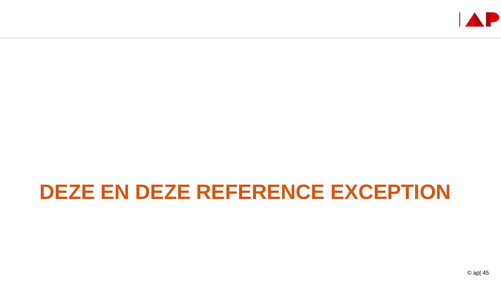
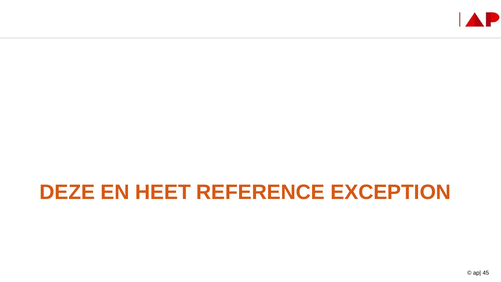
EN DEZE: DEZE -> HEET
